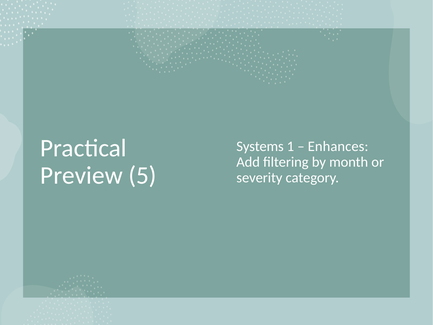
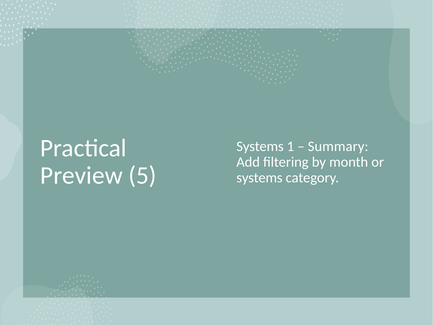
Enhances: Enhances -> Summary
severity at (259, 177): severity -> systems
